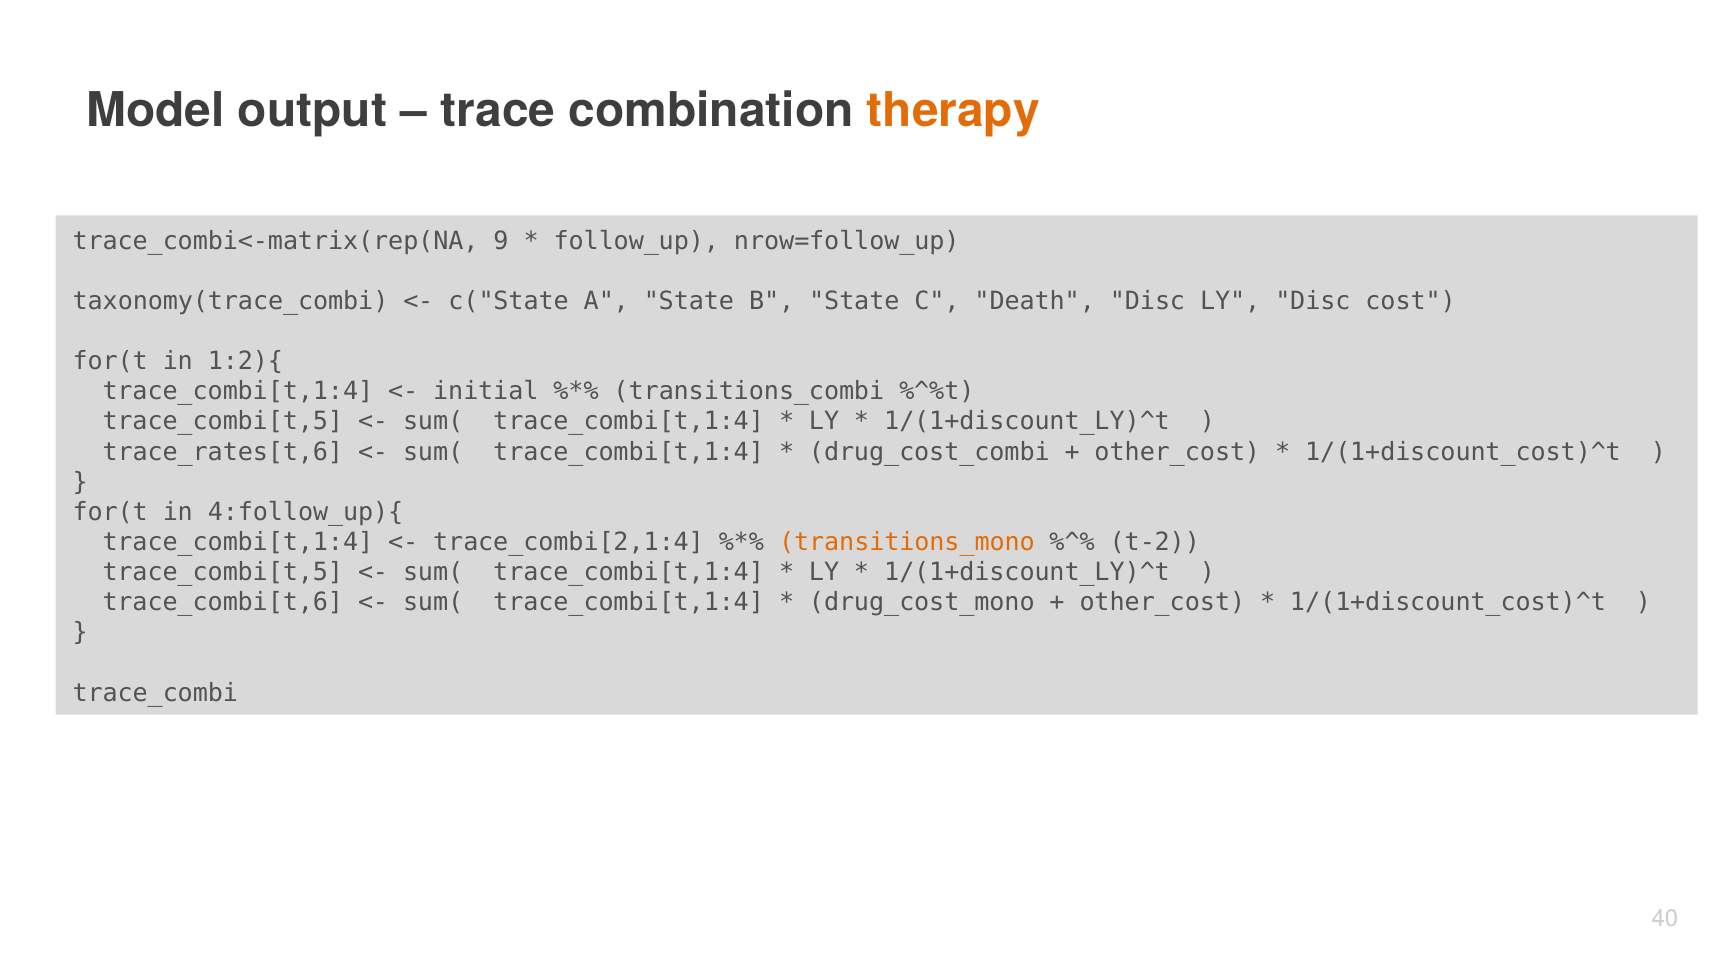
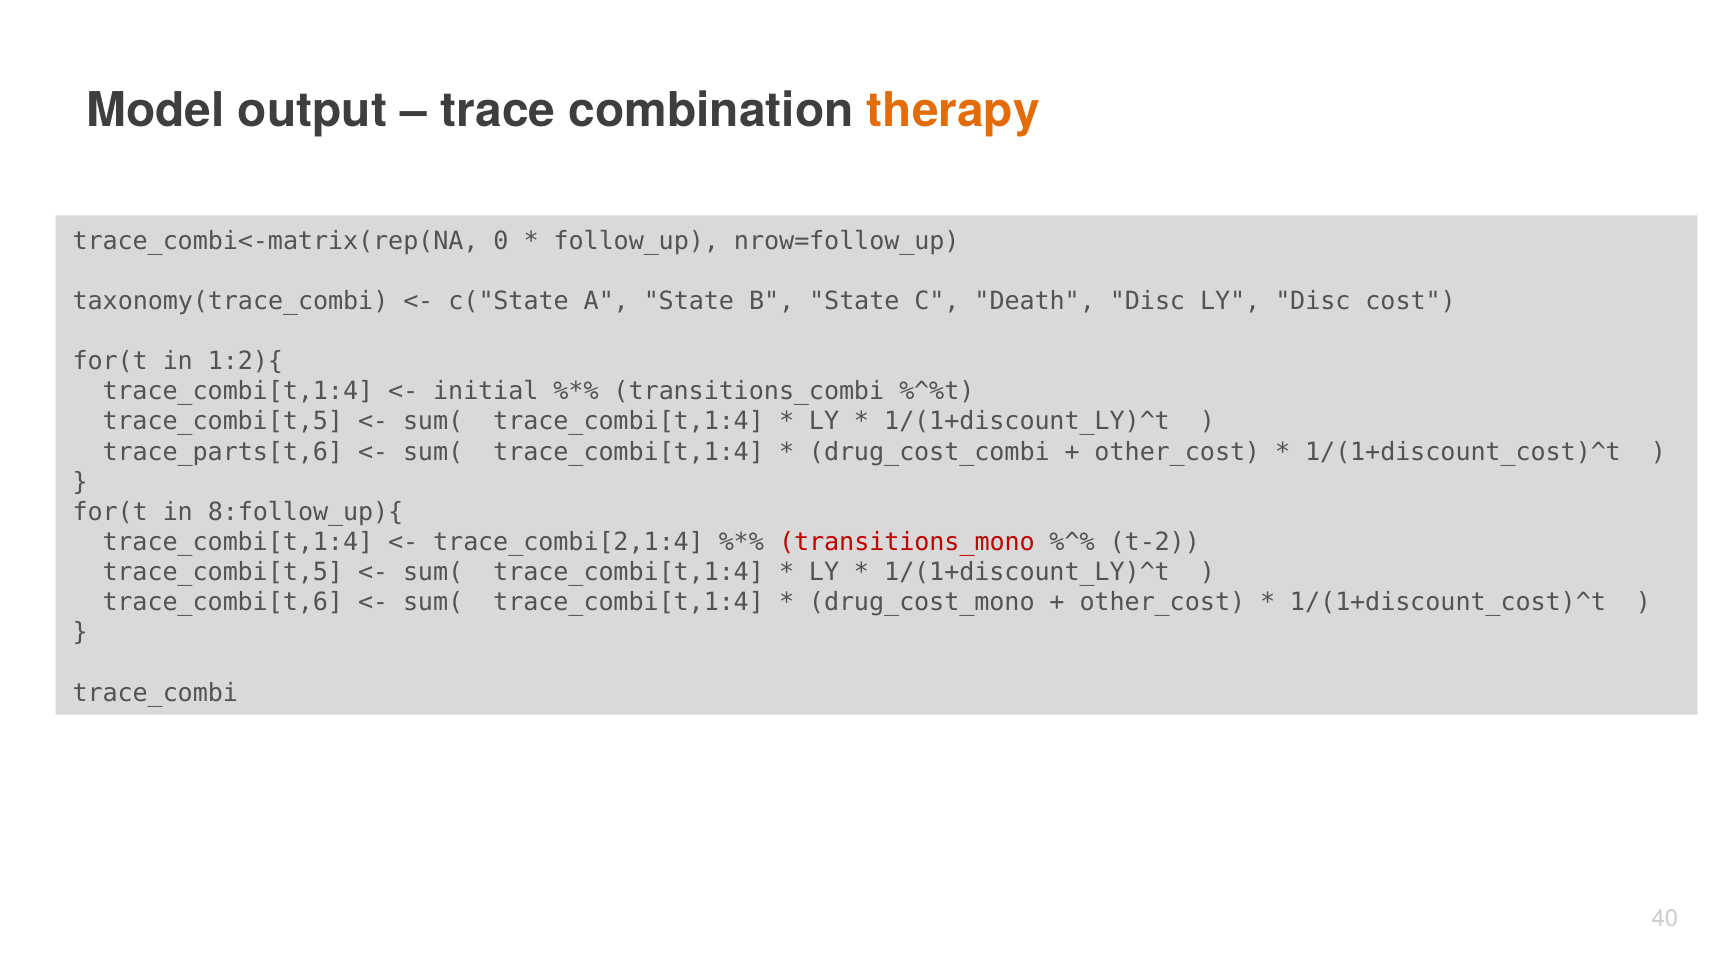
9: 9 -> 0
trace_rates[t,6: trace_rates[t,6 -> trace_parts[t,6
4:follow_up){: 4:follow_up){ -> 8:follow_up){
transitions_mono colour: orange -> red
